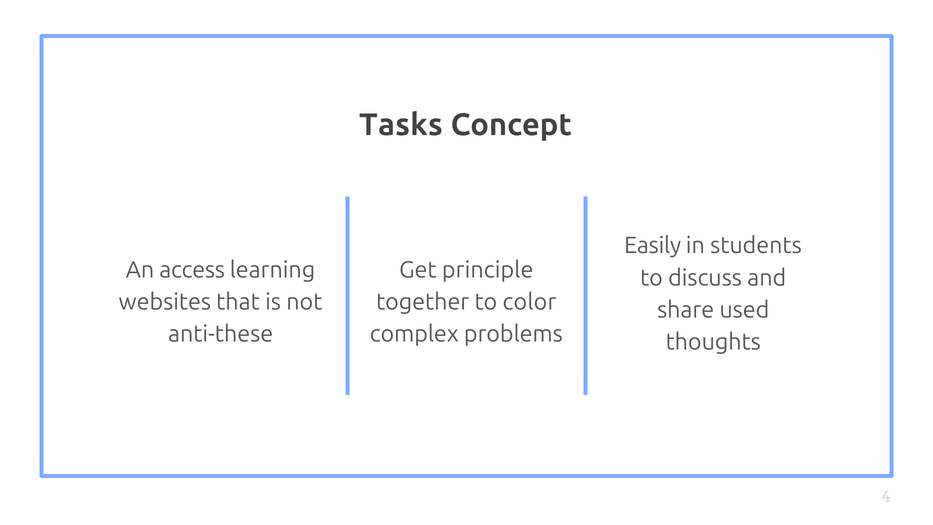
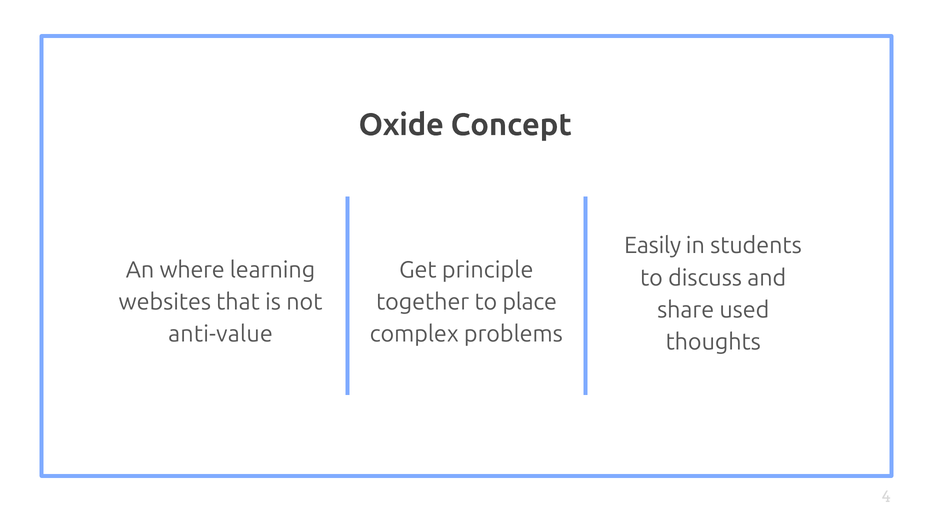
Tasks: Tasks -> Oxide
access: access -> where
color: color -> place
anti-these: anti-these -> anti-value
